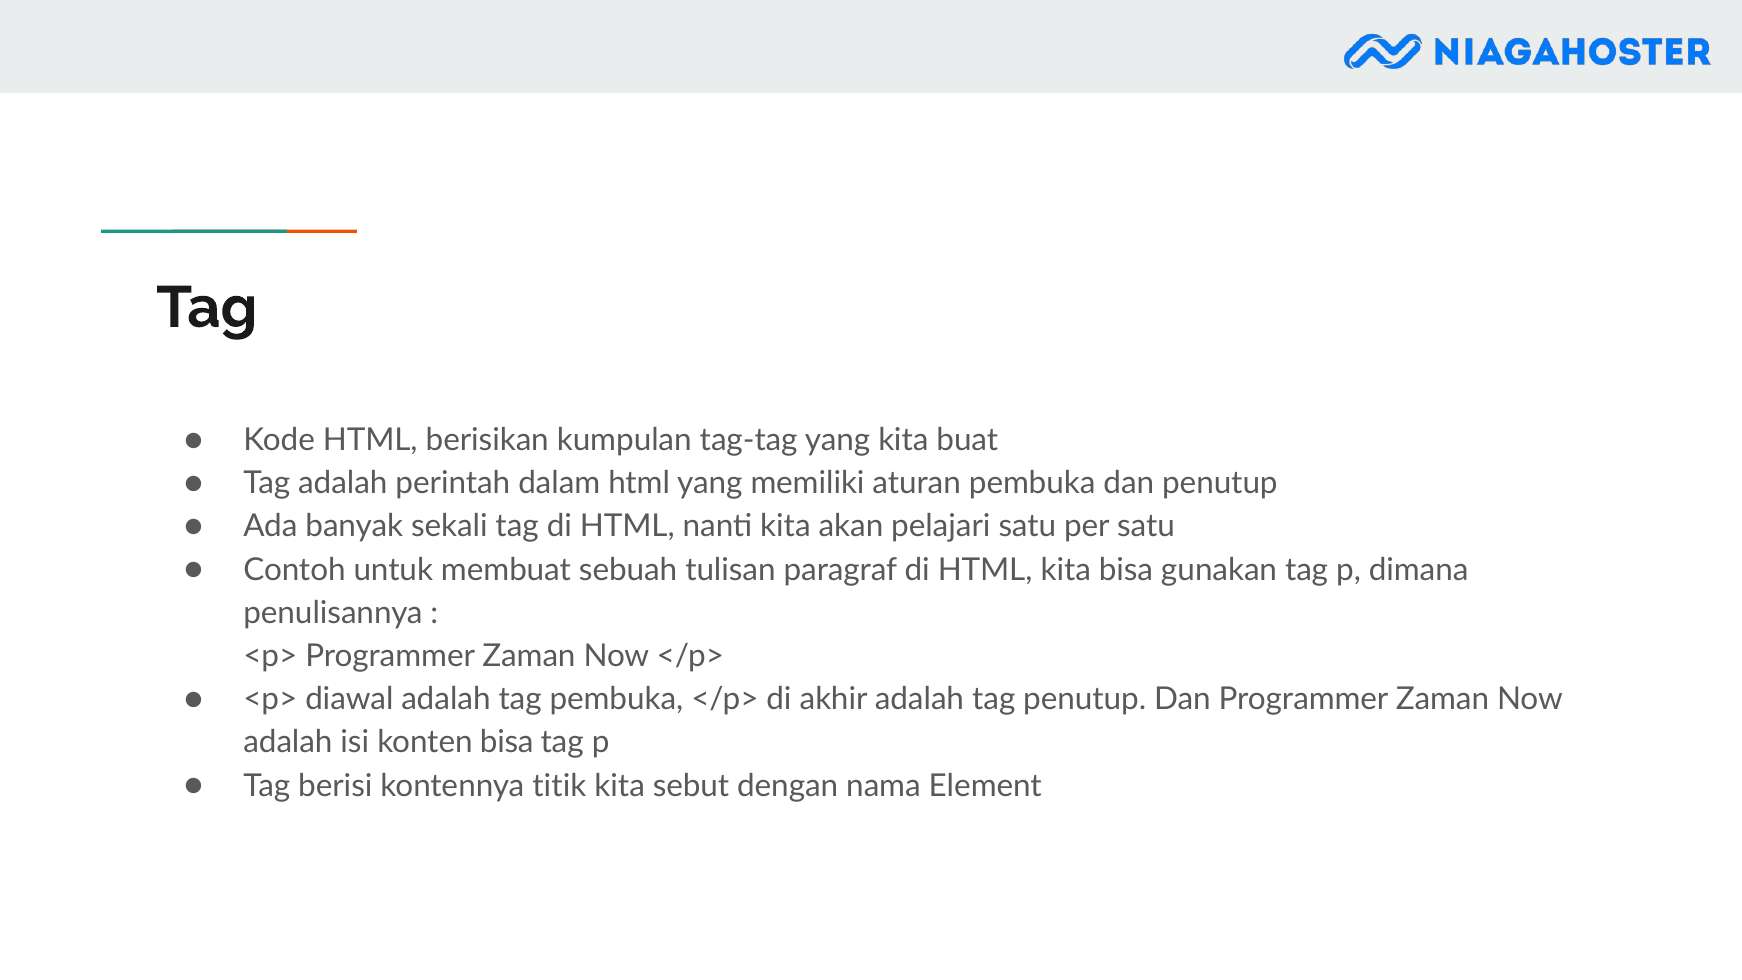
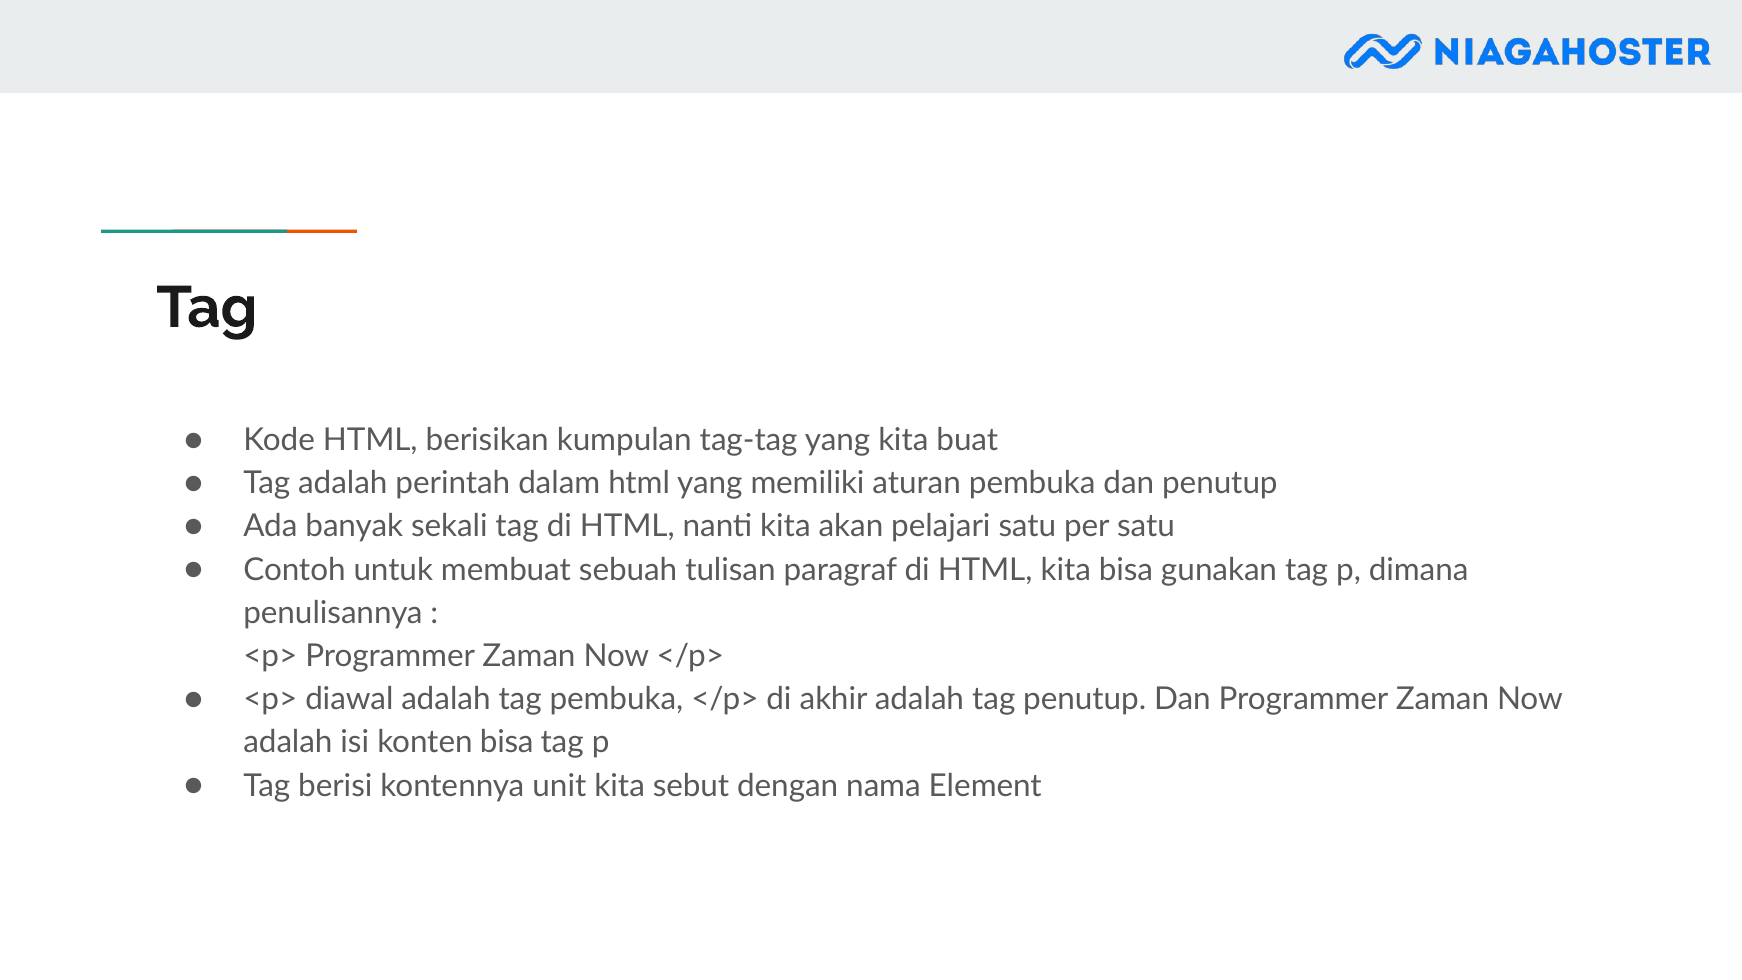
titik: titik -> unit
